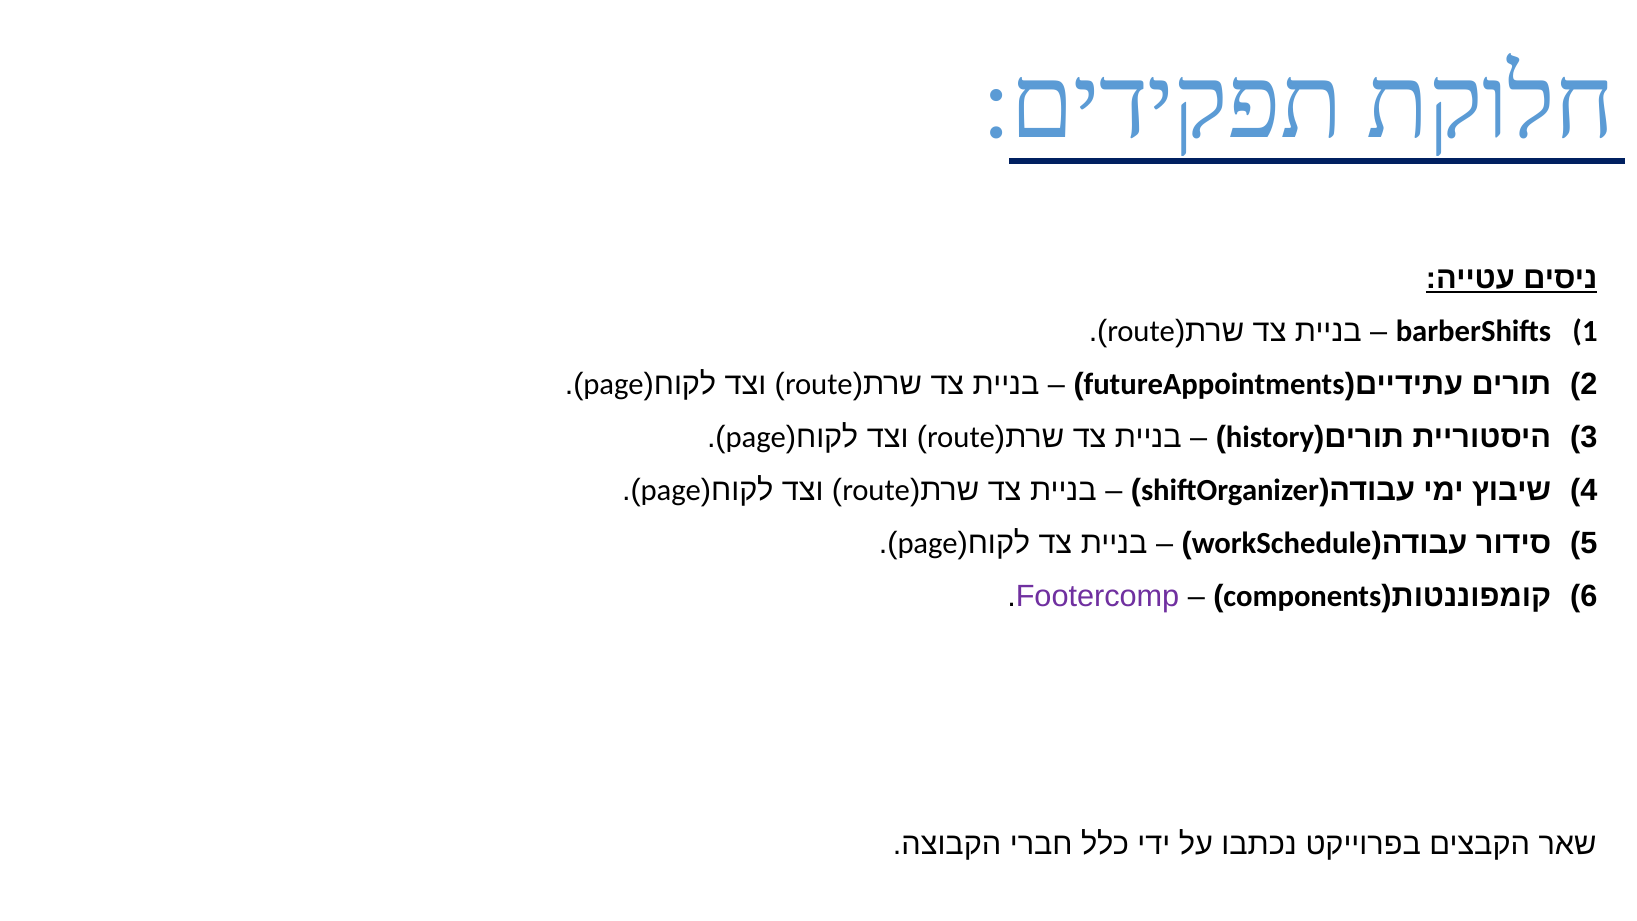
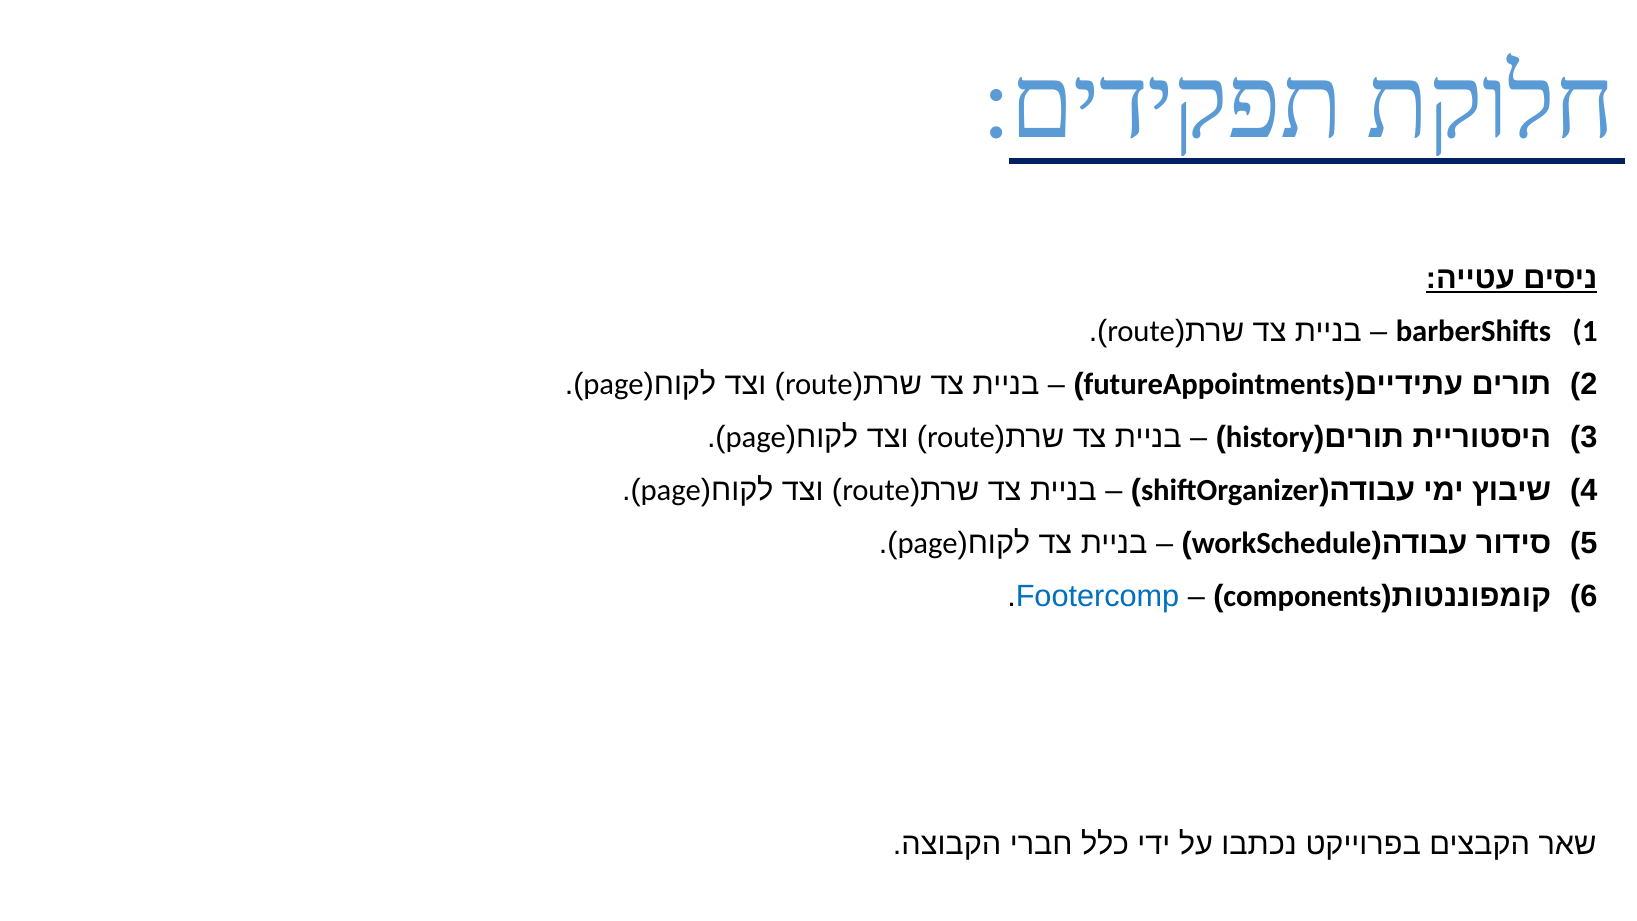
Footercomp colour: purple -> blue
